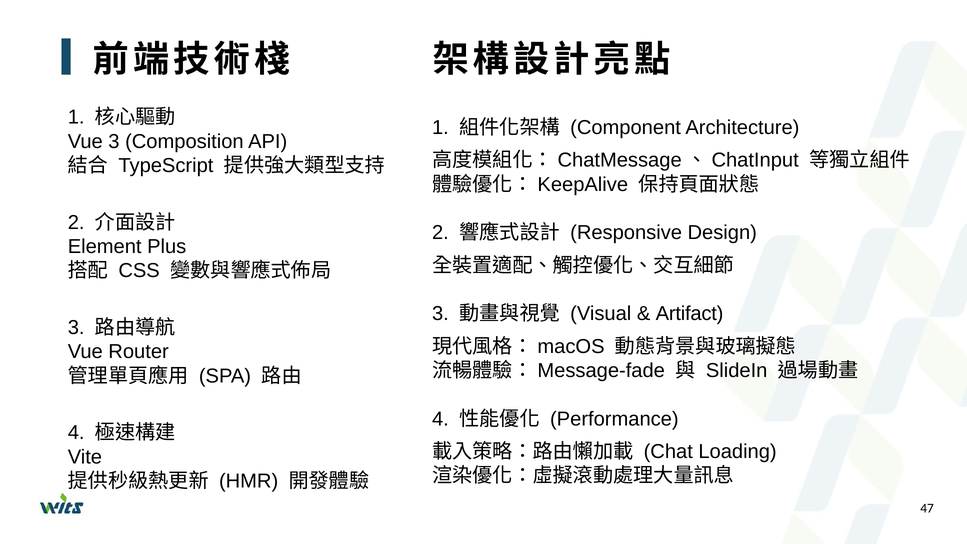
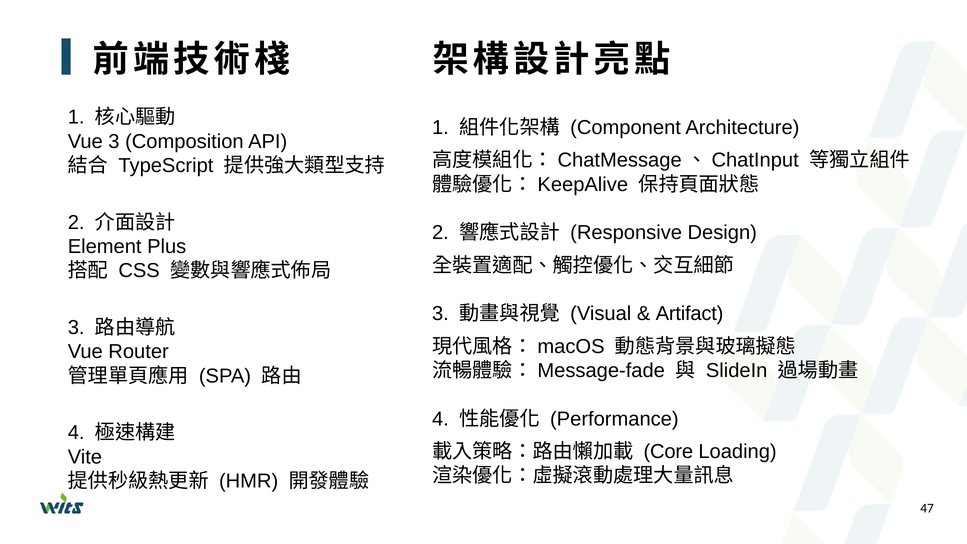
Chat: Chat -> Core
